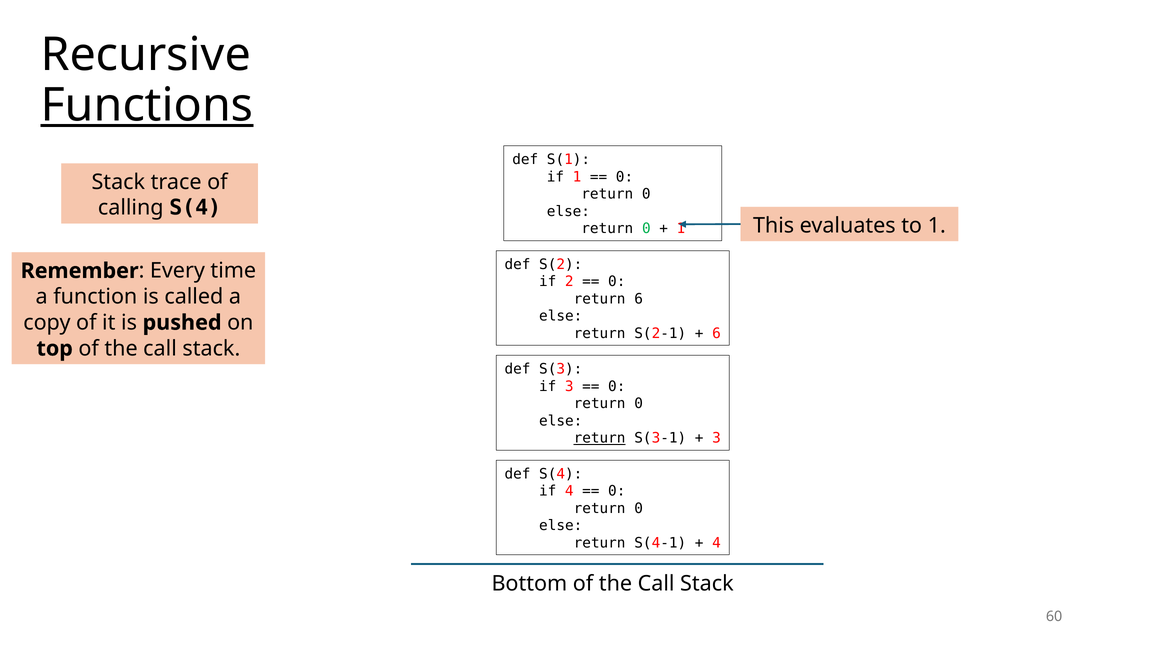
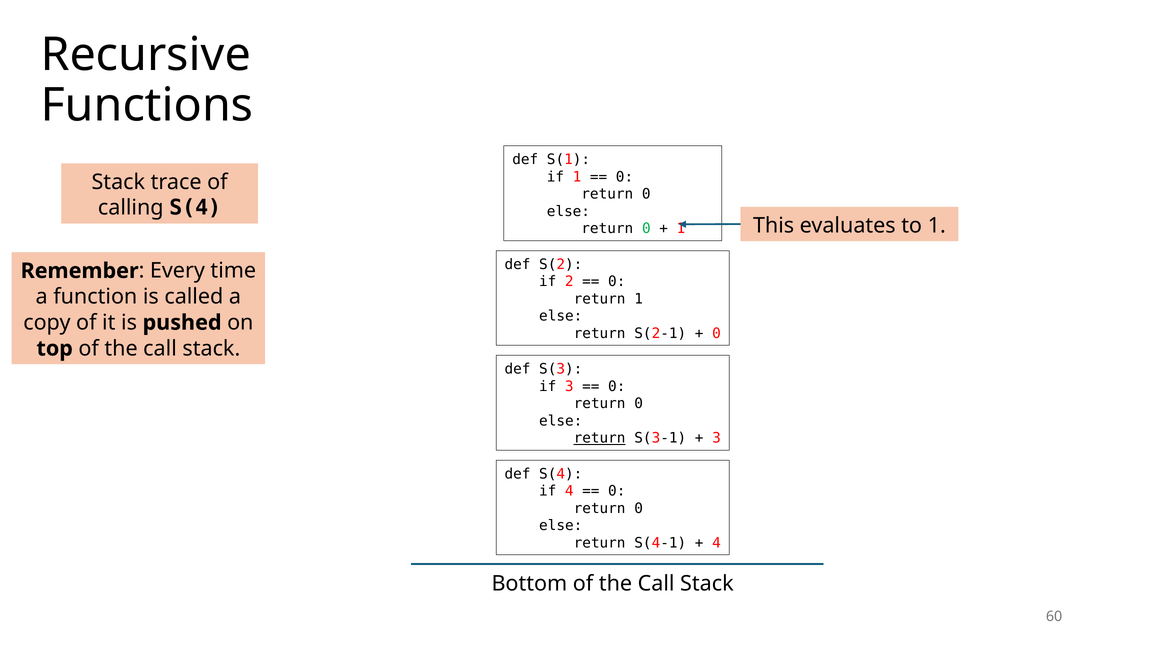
Functions underline: present -> none
return 6: 6 -> 1
6 at (716, 333): 6 -> 0
